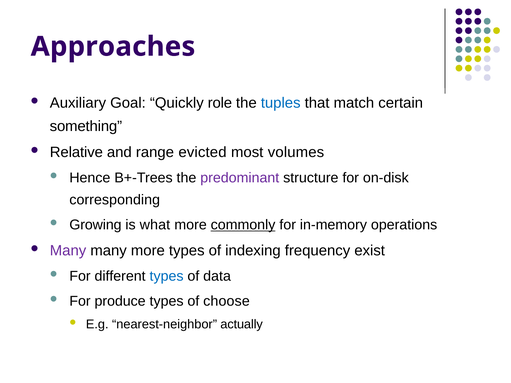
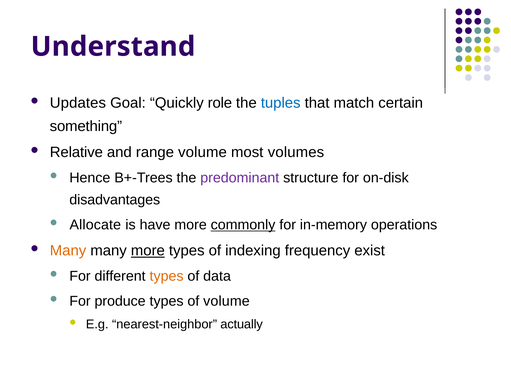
Approaches: Approaches -> Understand
Auxiliary: Auxiliary -> Updates
range evicted: evicted -> volume
corresponding: corresponding -> disadvantages
Growing: Growing -> Allocate
what: what -> have
Many at (68, 251) colour: purple -> orange
more at (148, 251) underline: none -> present
types at (167, 276) colour: blue -> orange
of choose: choose -> volume
